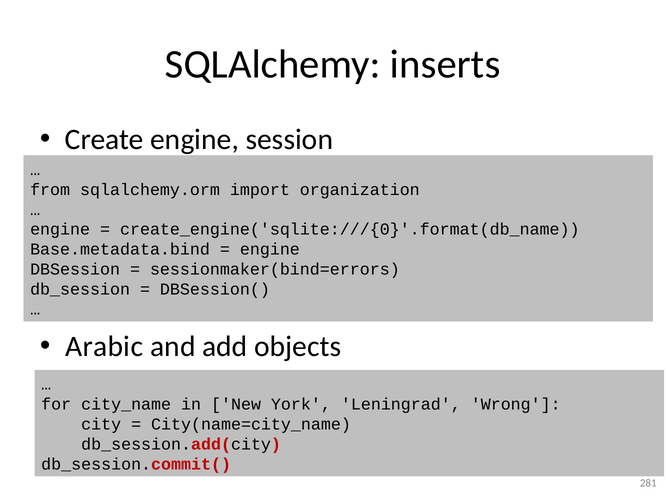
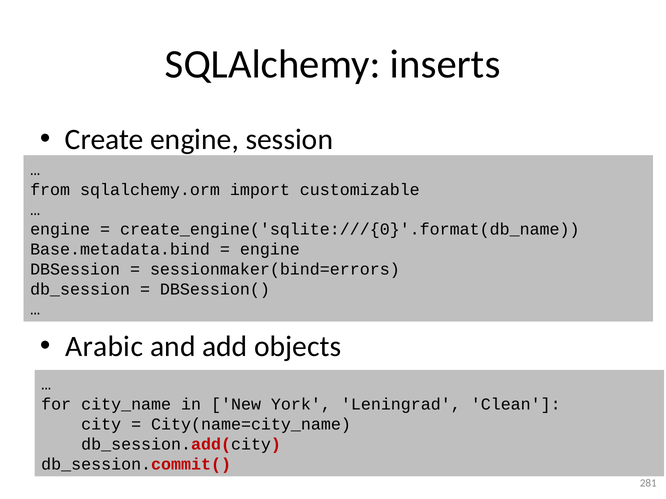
organization: organization -> customizable
Wrong: Wrong -> Clean
